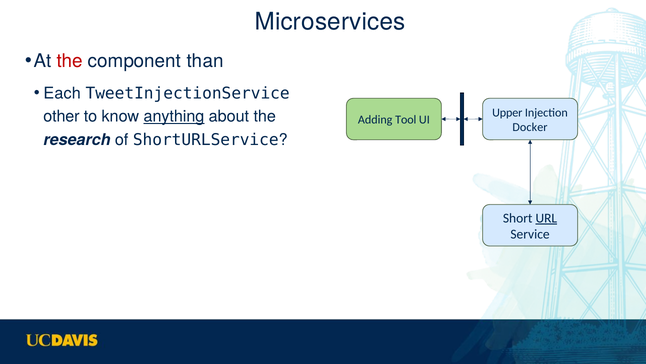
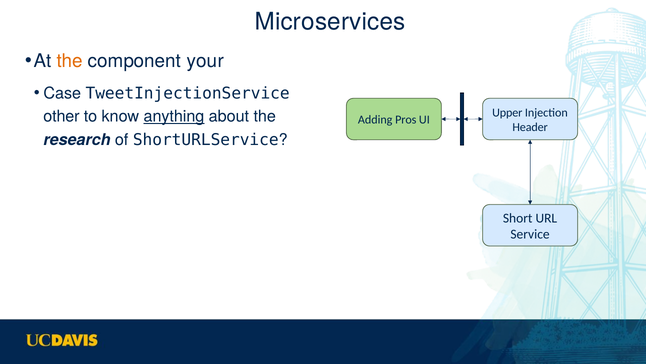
the at (70, 61) colour: red -> orange
than: than -> your
Each: Each -> Case
Tool: Tool -> Pros
Docker: Docker -> Header
URL underline: present -> none
